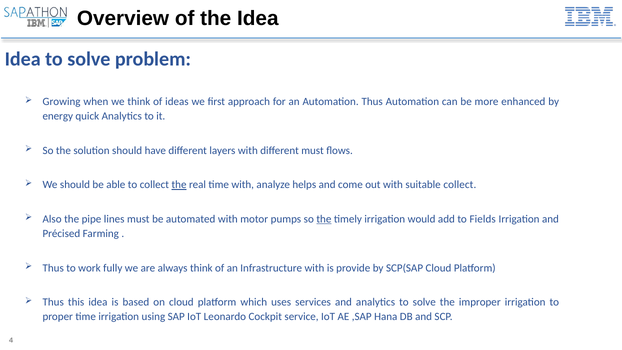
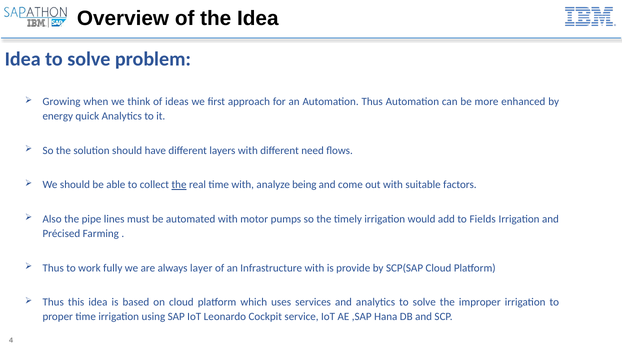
different must: must -> need
helps: helps -> being
suitable collect: collect -> factors
the at (324, 219) underline: present -> none
always think: think -> layer
